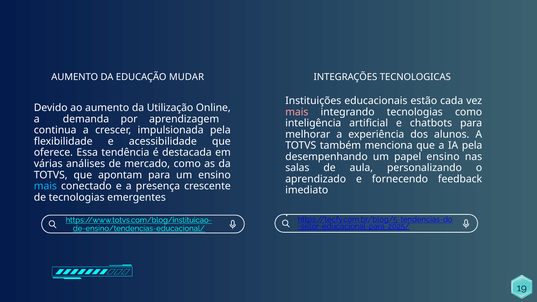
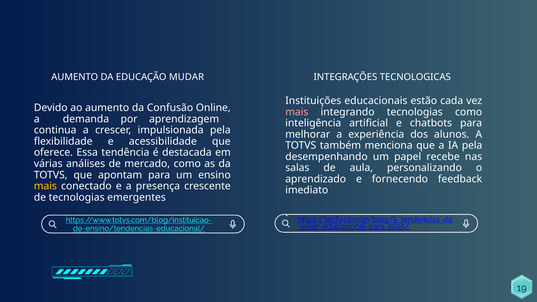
Utilização: Utilização -> Confusão
papel ensino: ensino -> recebe
mais at (45, 186) colour: light blue -> yellow
